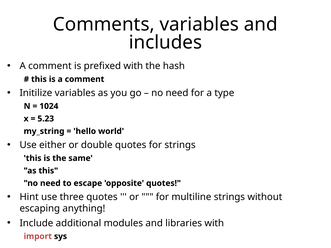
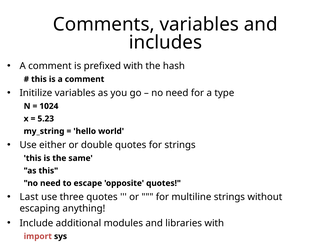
Hint: Hint -> Last
